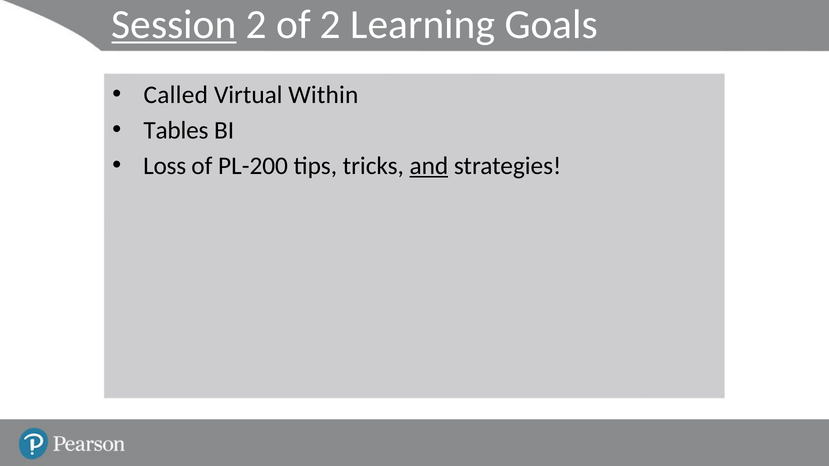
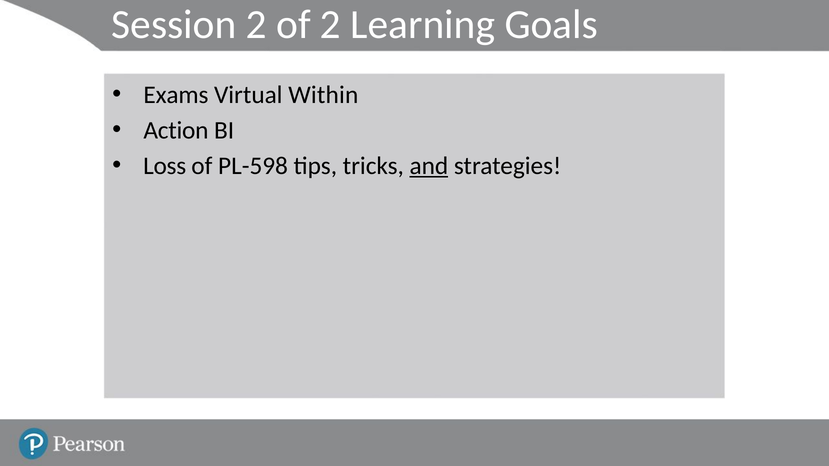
Session underline: present -> none
Called: Called -> Exams
Tables: Tables -> Action
PL-200: PL-200 -> PL-598
